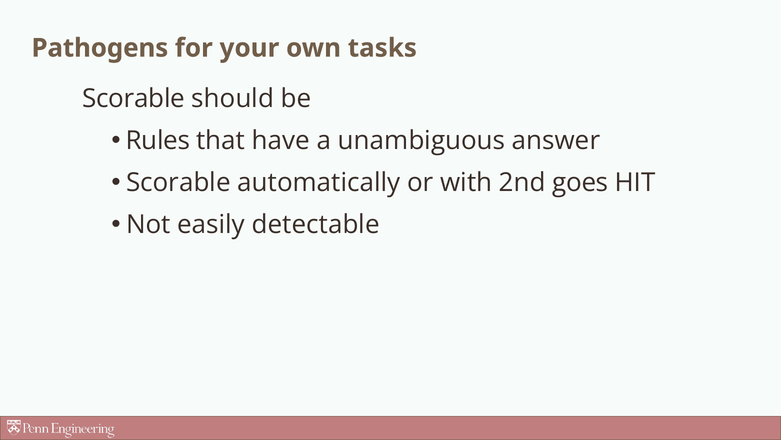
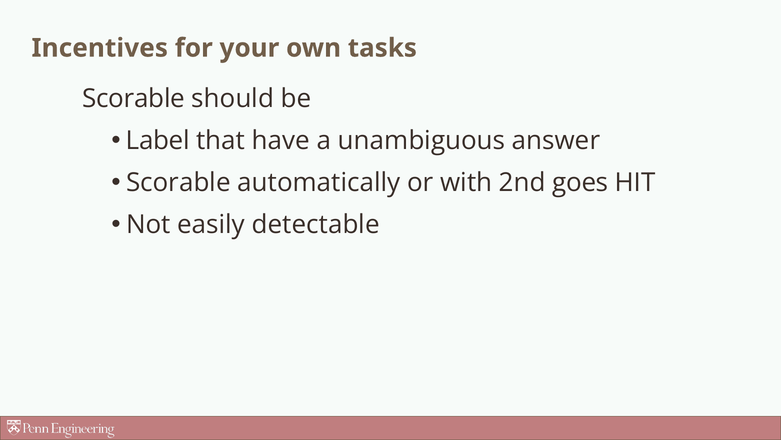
Pathogens: Pathogens -> Incentives
Rules: Rules -> Label
